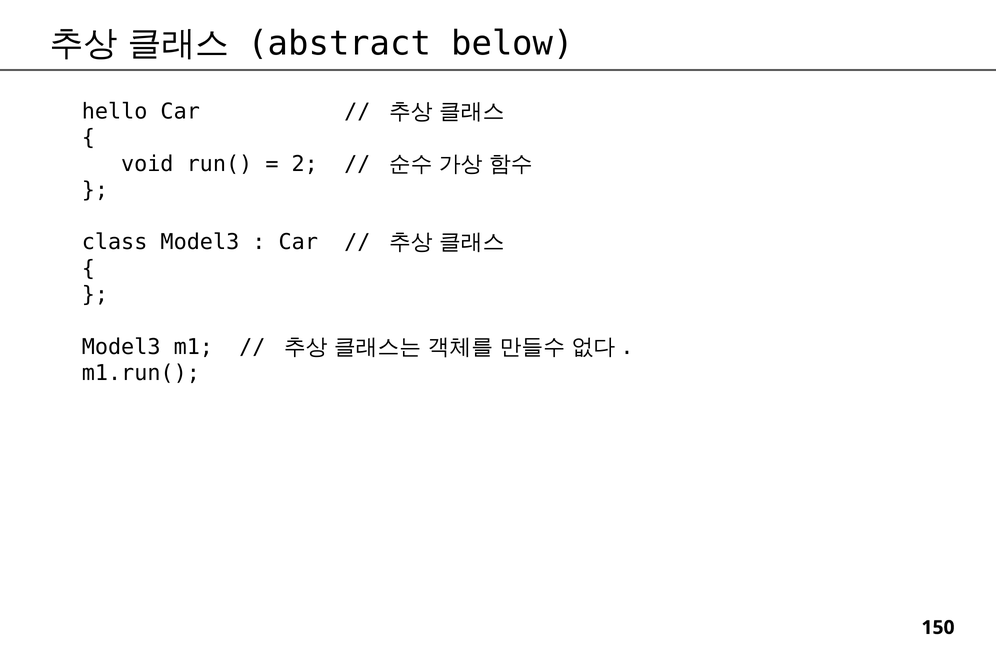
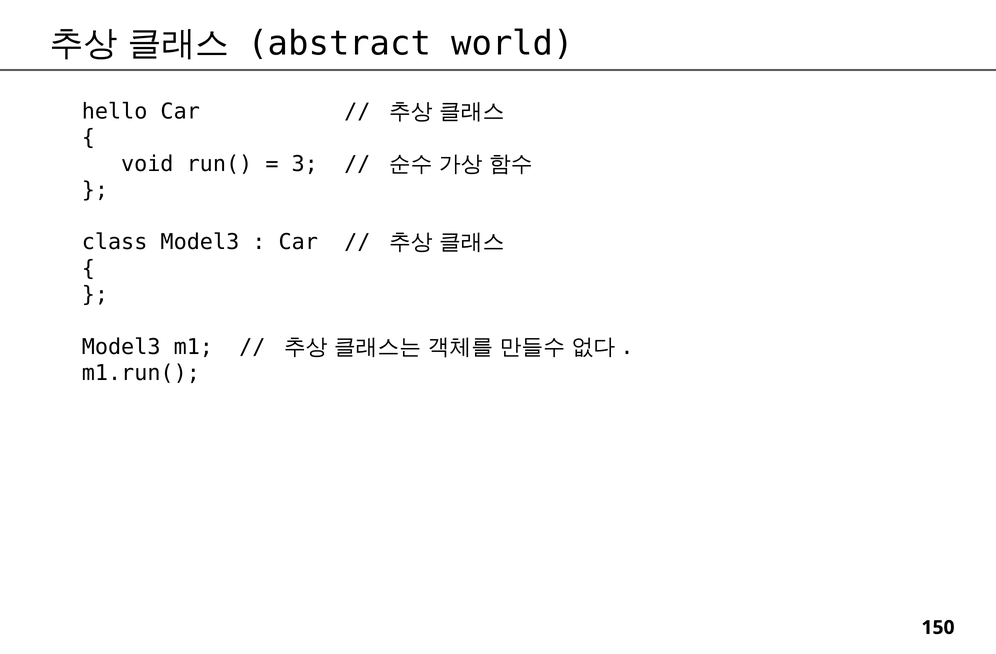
below: below -> world
2: 2 -> 3
